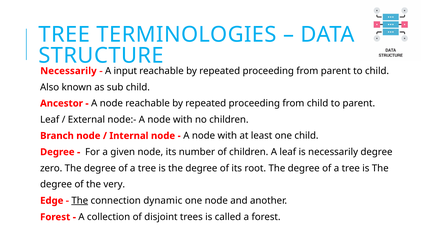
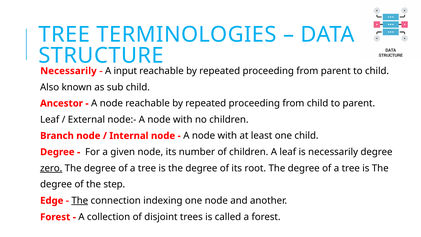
zero underline: none -> present
very: very -> step
dynamic: dynamic -> indexing
